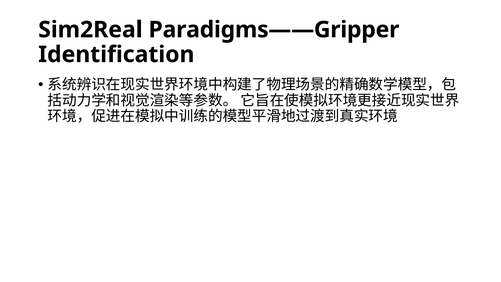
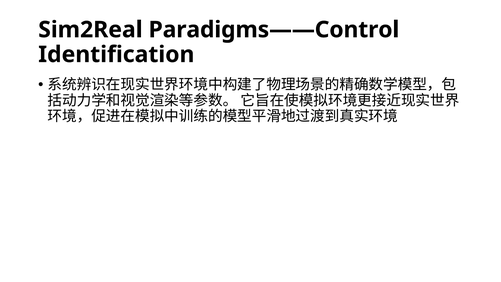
Paradigms——Gripper: Paradigms——Gripper -> Paradigms——Control
